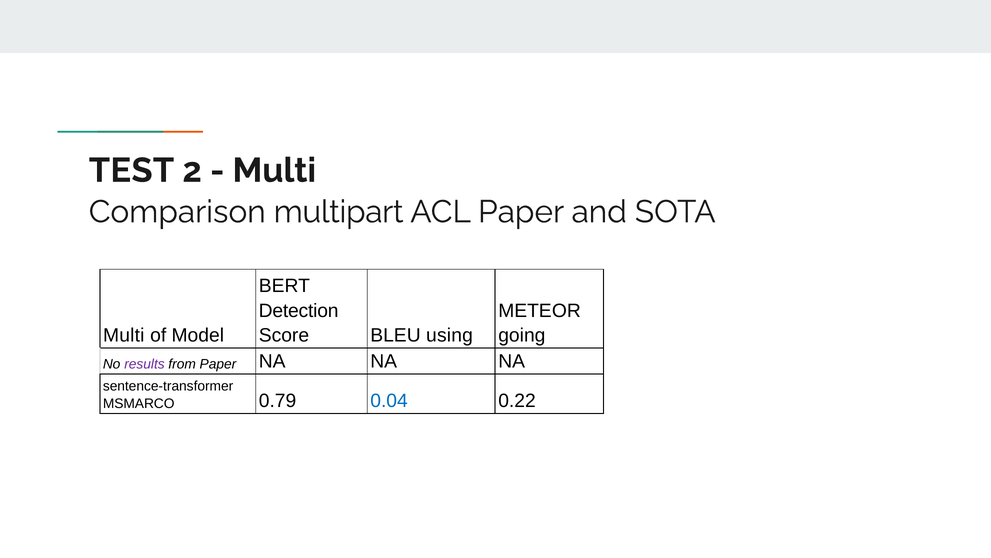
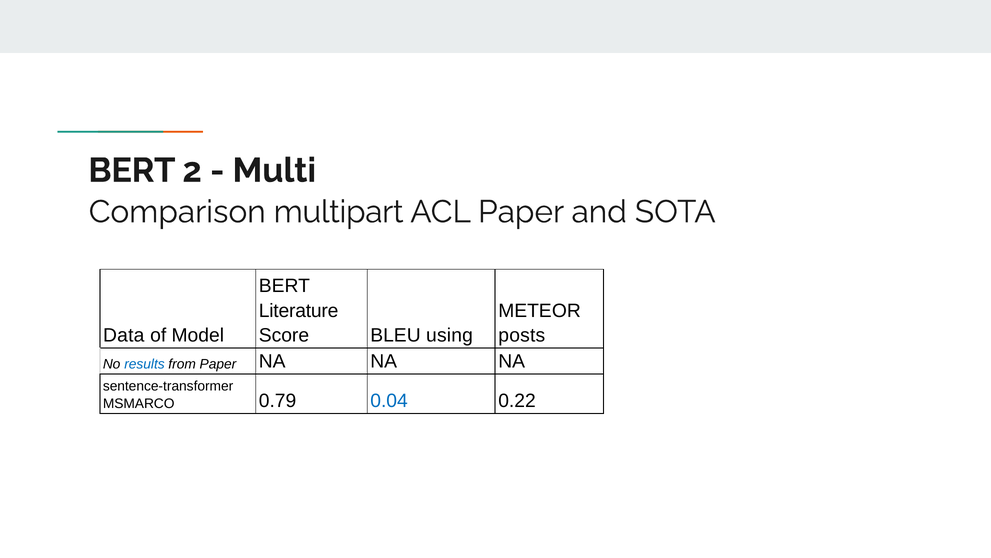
TEST at (131, 170): TEST -> BERT
Detection: Detection -> Literature
Multi at (124, 335): Multi -> Data
going: going -> posts
results colour: purple -> blue
